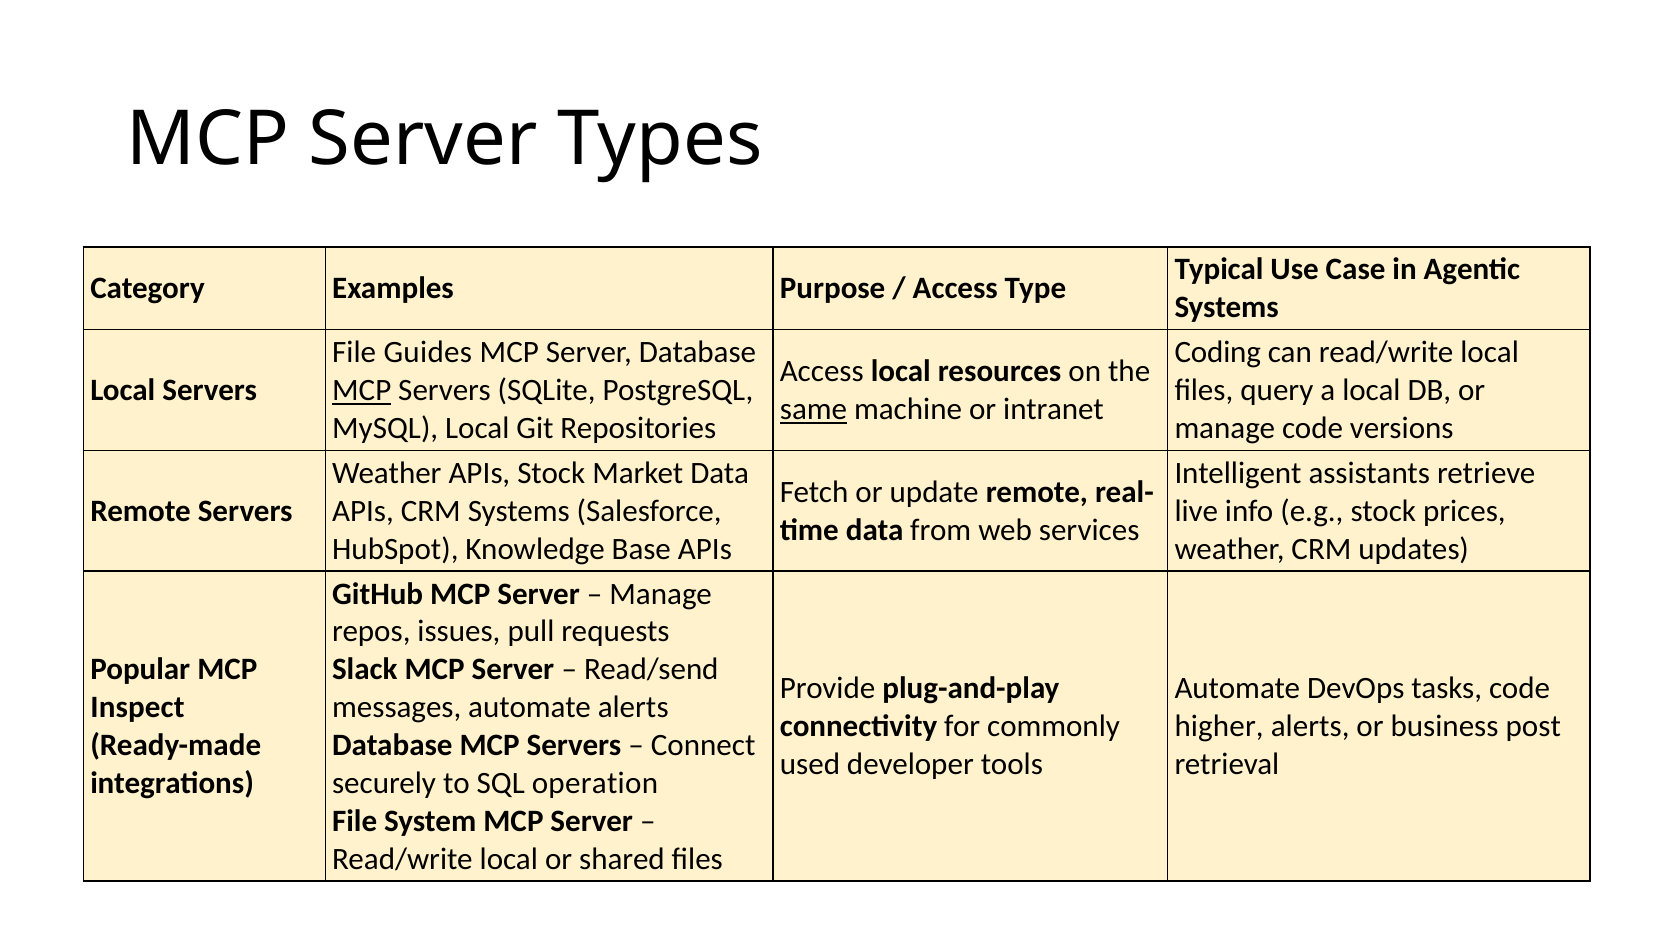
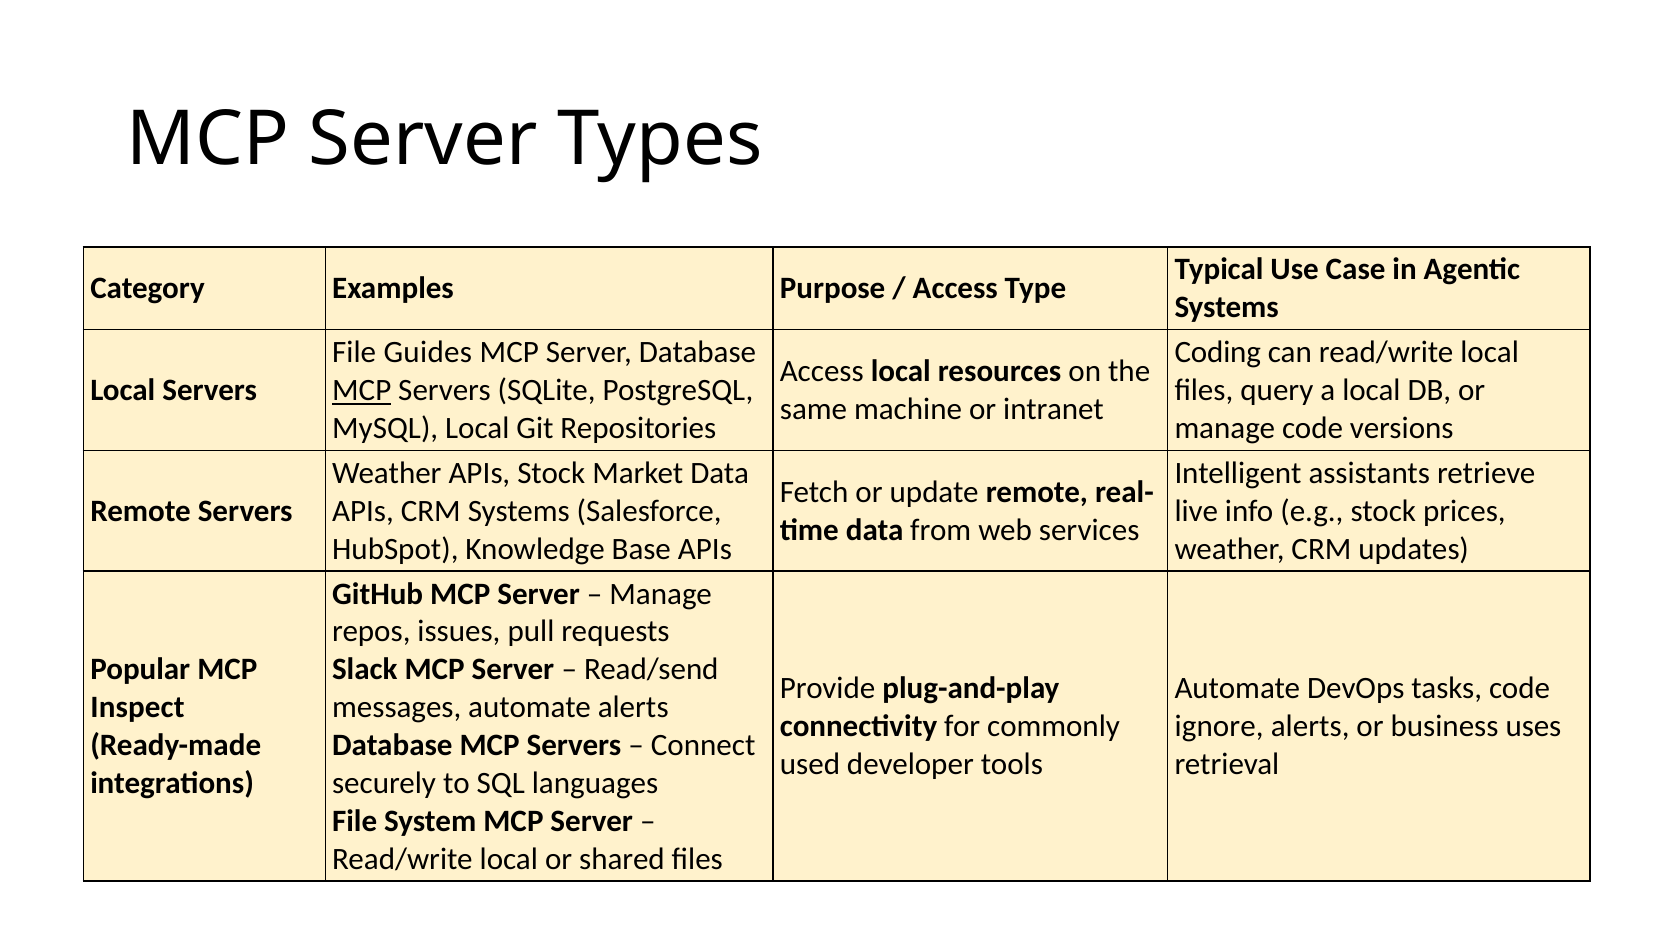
same underline: present -> none
higher: higher -> ignore
post: post -> uses
operation: operation -> languages
